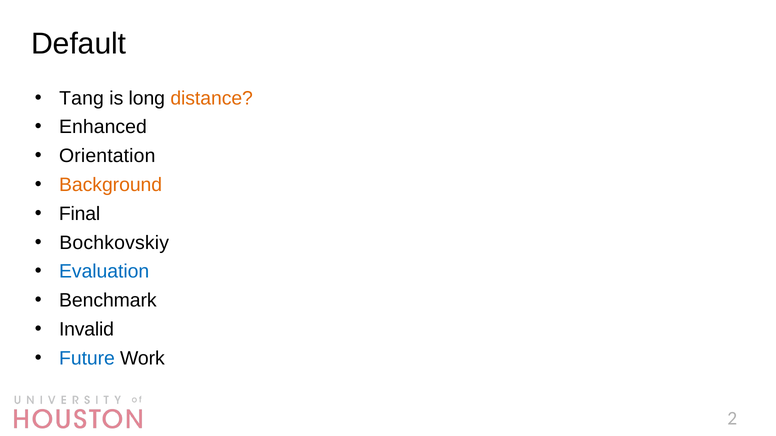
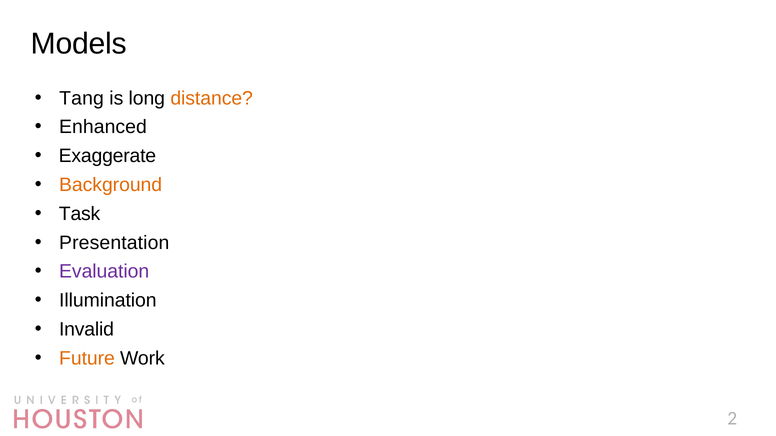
Default: Default -> Models
Orientation: Orientation -> Exaggerate
Final: Final -> Task
Bochkovskiy: Bochkovskiy -> Presentation
Evaluation colour: blue -> purple
Benchmark: Benchmark -> Illumination
Future colour: blue -> orange
